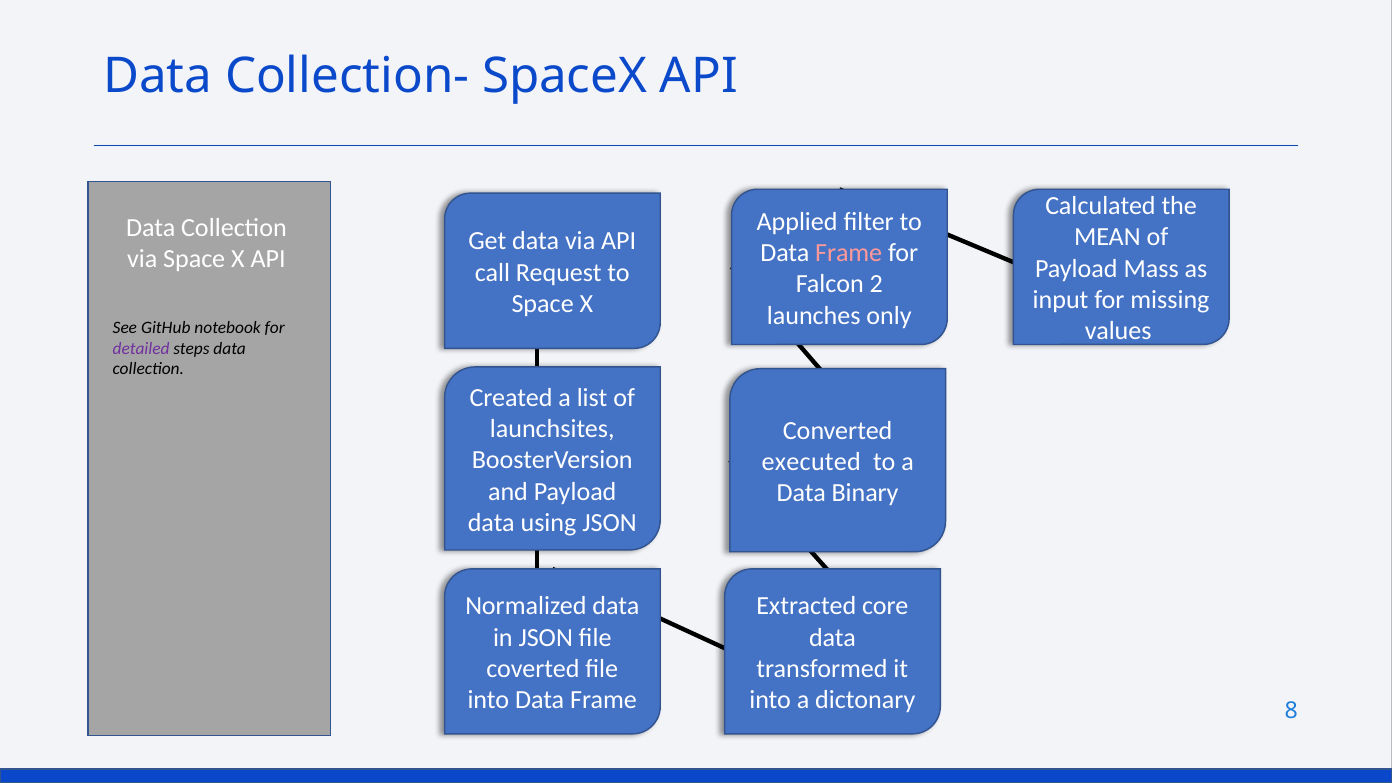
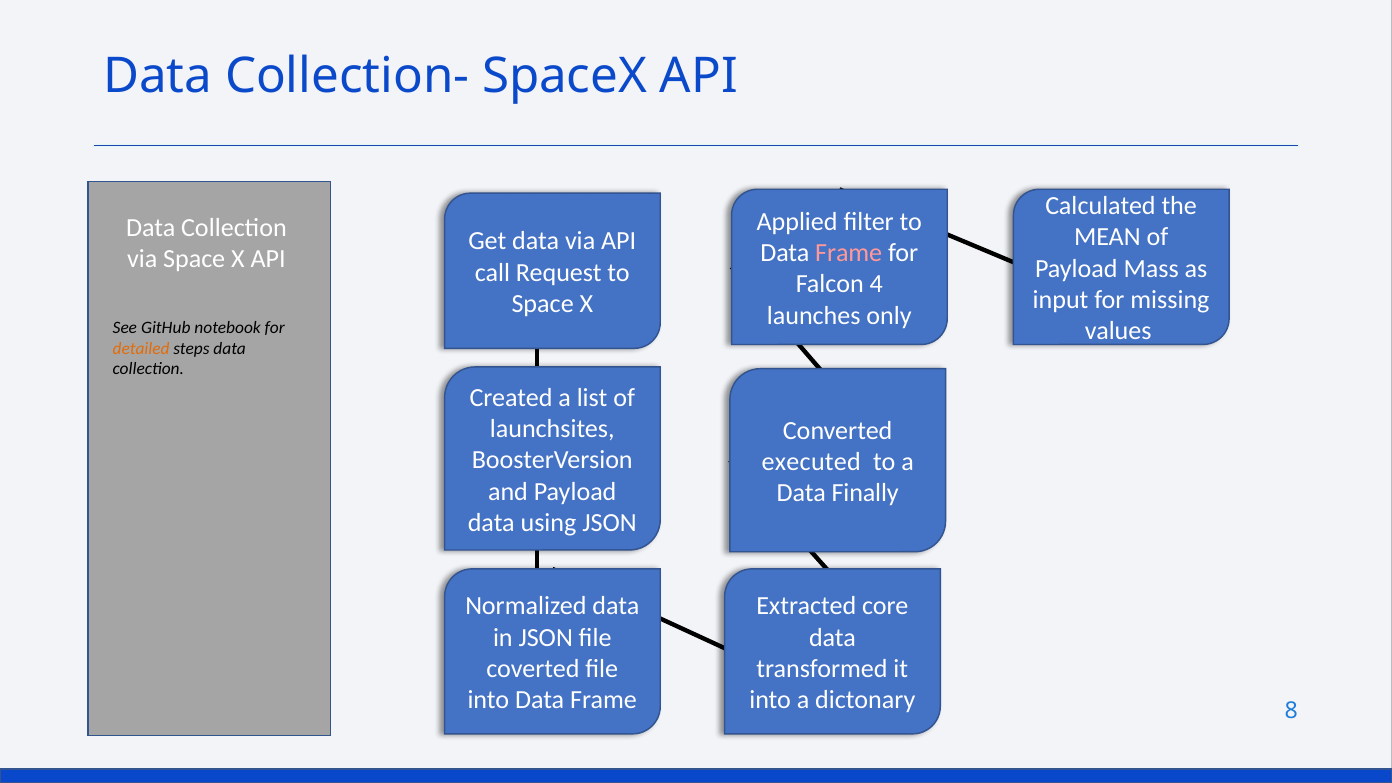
2: 2 -> 4
detailed colour: purple -> orange
Binary: Binary -> Finally
